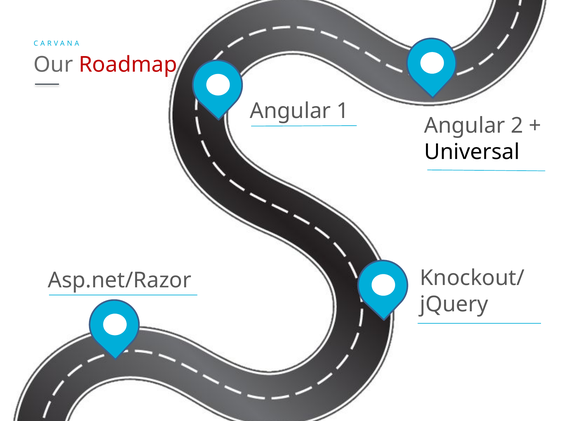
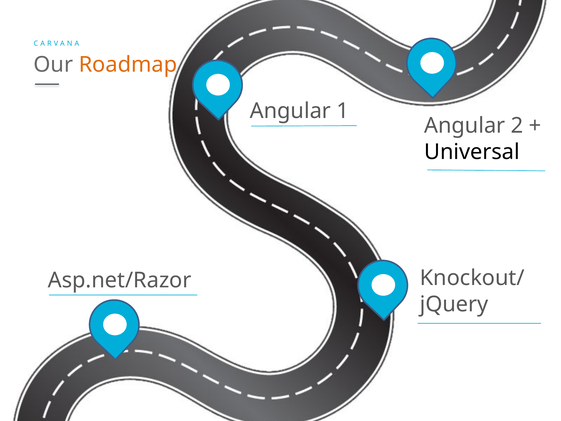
Roadmap colour: red -> orange
